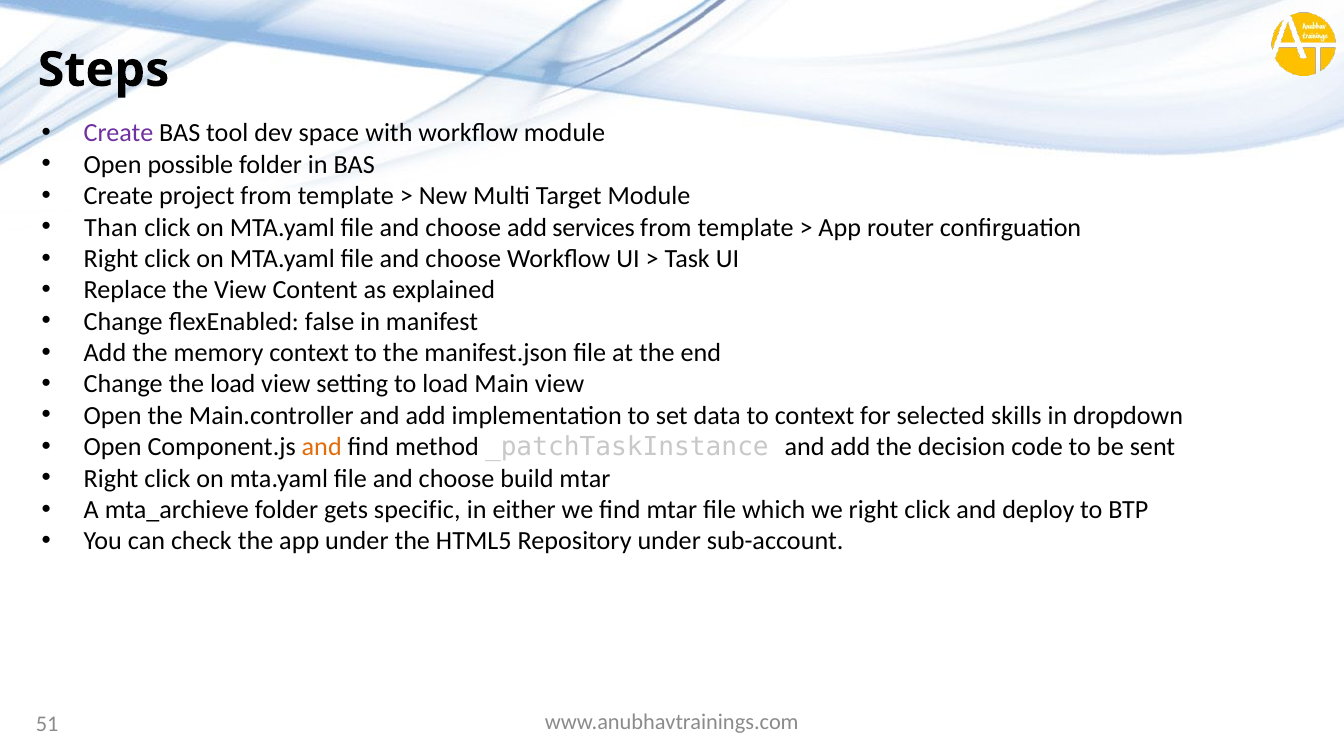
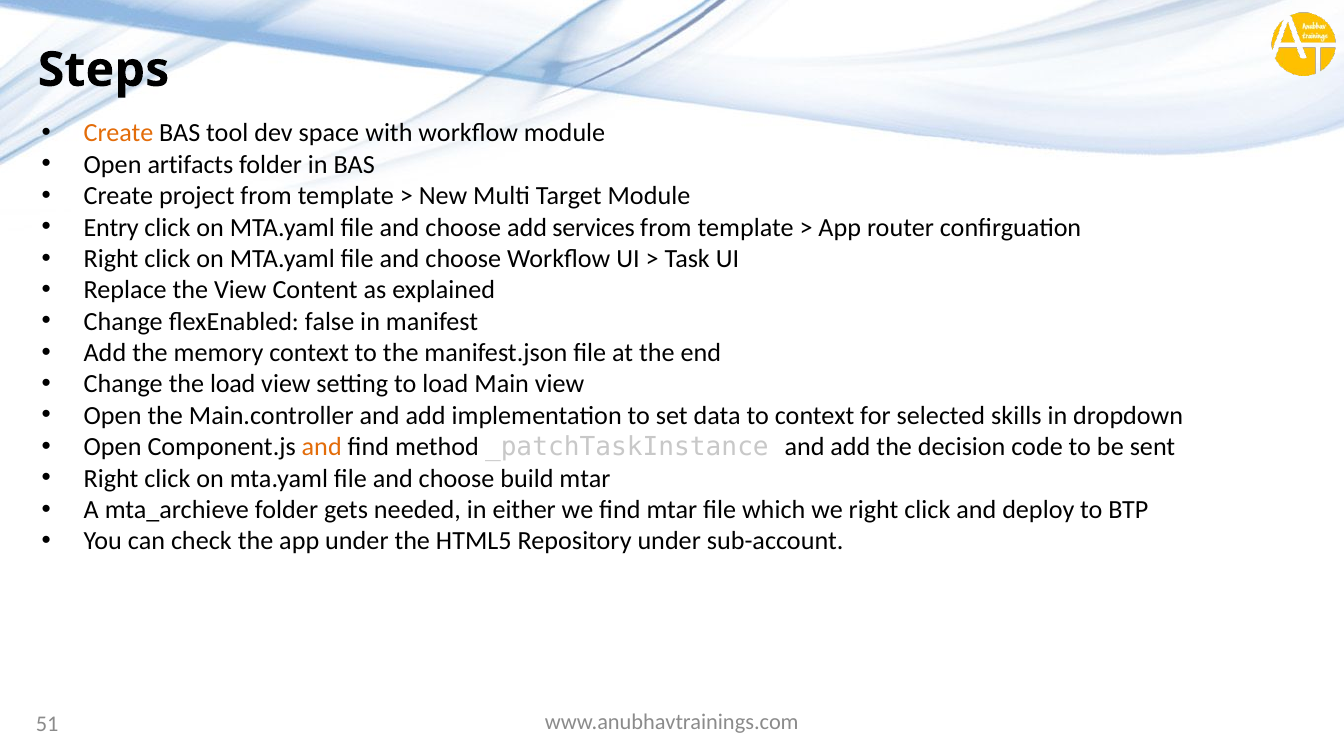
Create at (119, 133) colour: purple -> orange
possible: possible -> artifacts
Than: Than -> Entry
specific: specific -> needed
